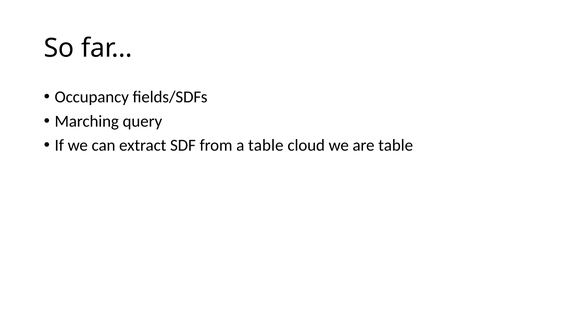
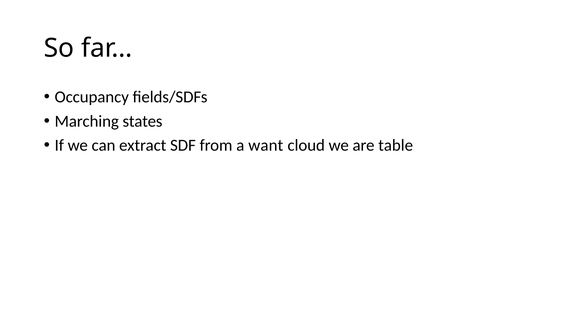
query: query -> states
a table: table -> want
